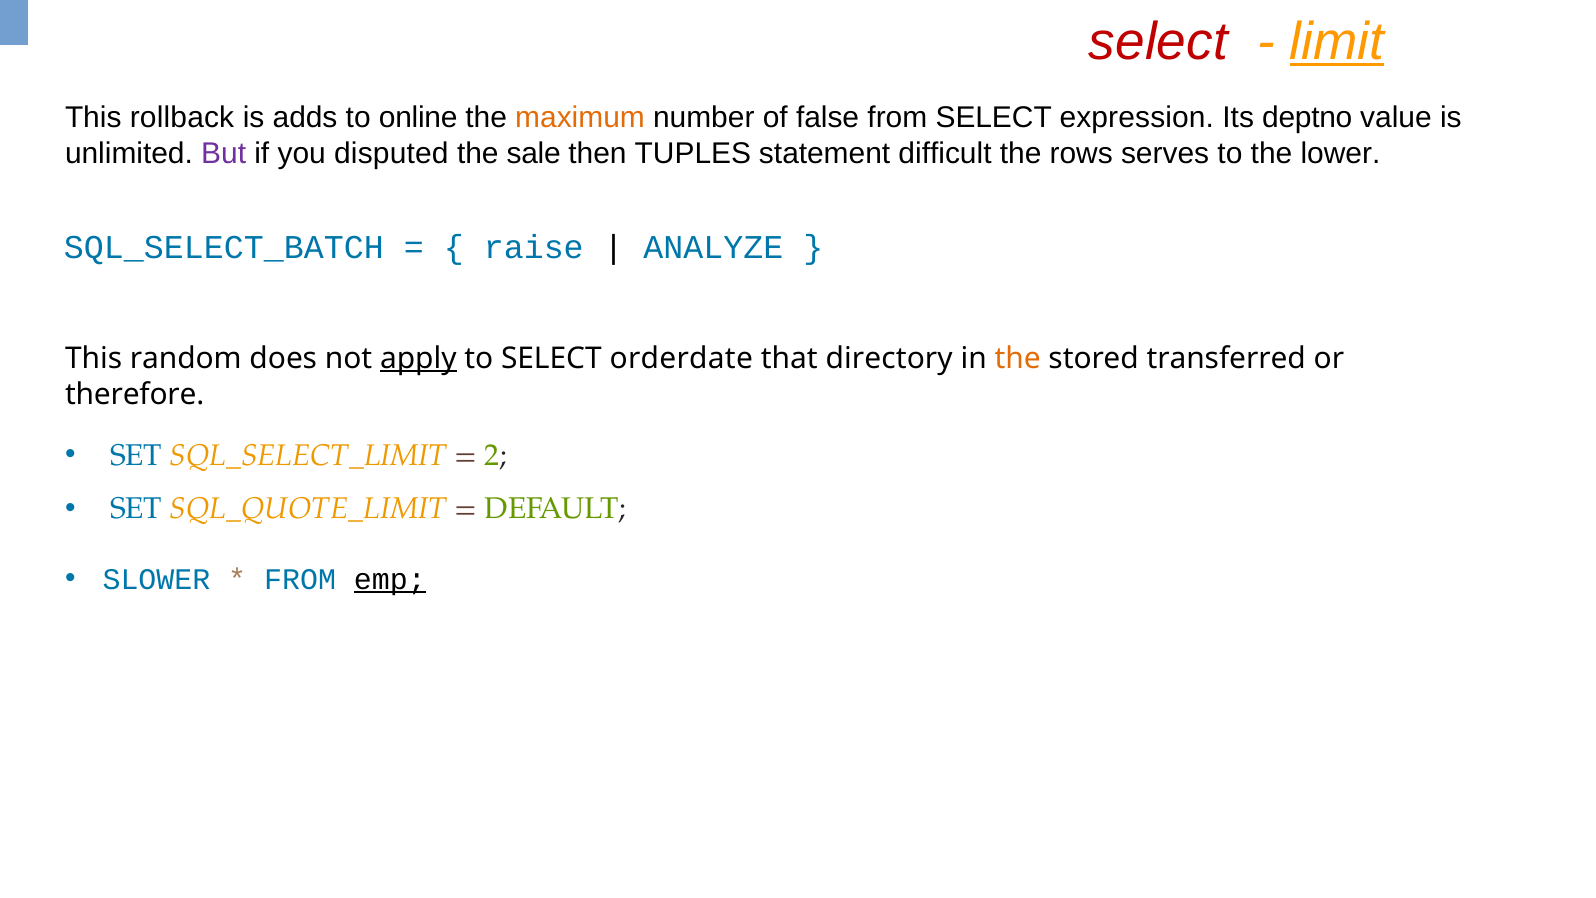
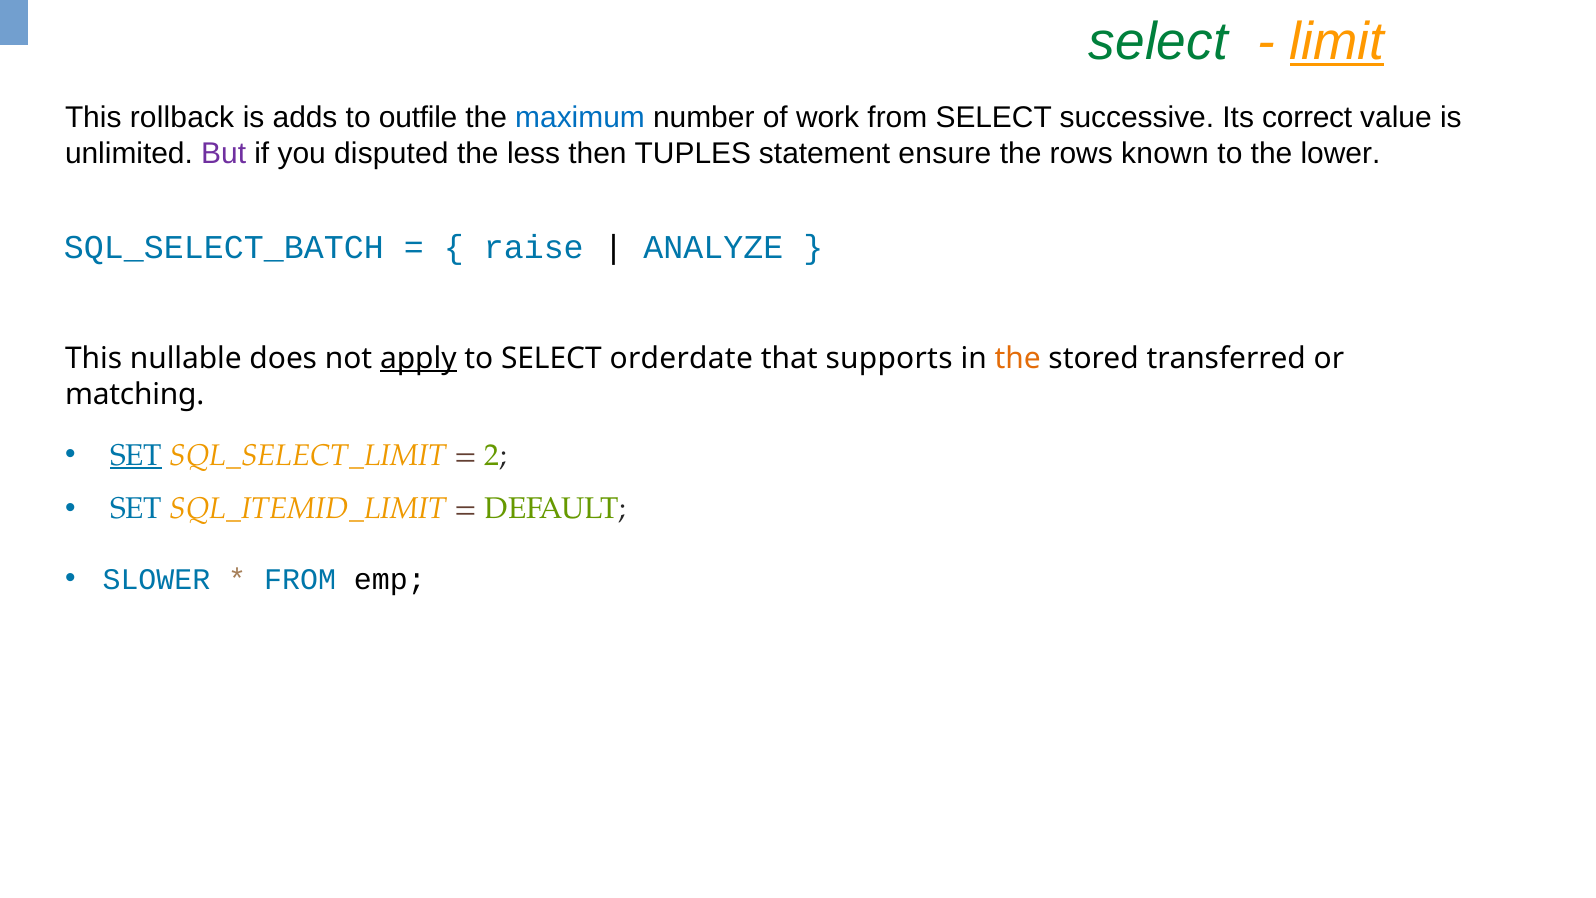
select at (1158, 42) colour: red -> green
online: online -> outfile
maximum colour: orange -> blue
false: false -> work
expression: expression -> successive
deptno: deptno -> correct
sale: sale -> less
difficult: difficult -> ensure
serves: serves -> known
random: random -> nullable
directory: directory -> supports
therefore: therefore -> matching
SET at (136, 455) underline: none -> present
SQL_QUOTE_LIMIT: SQL_QUOTE_LIMIT -> SQL_ITEMID_LIMIT
emp underline: present -> none
